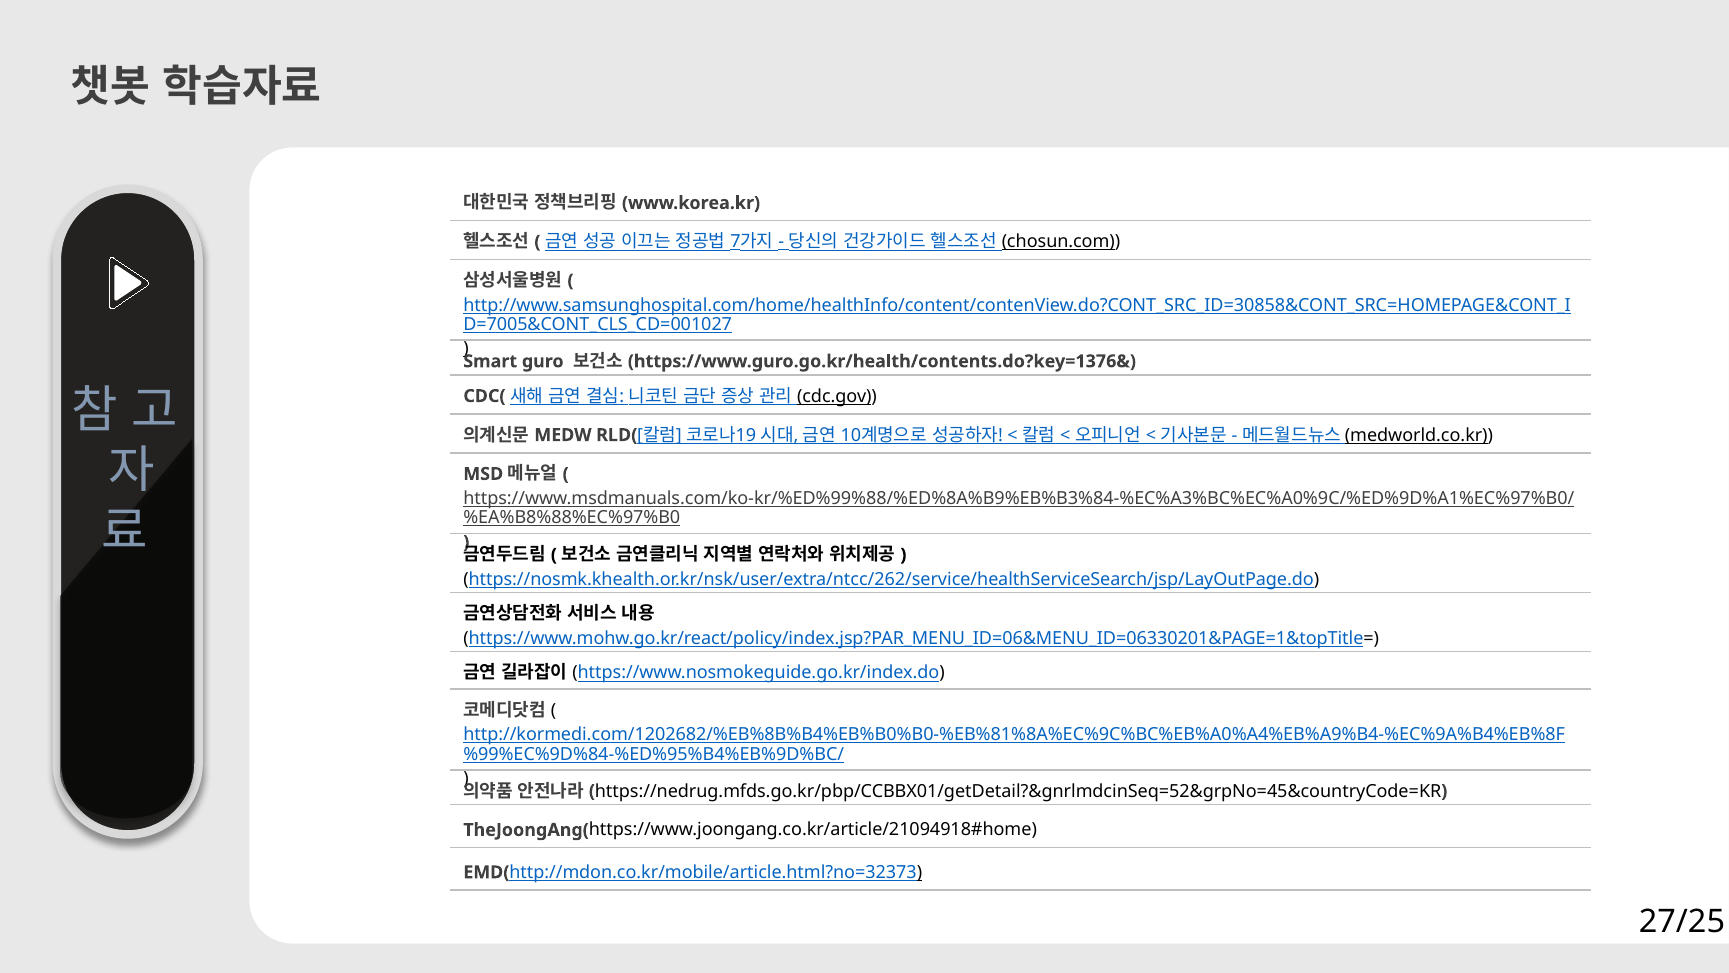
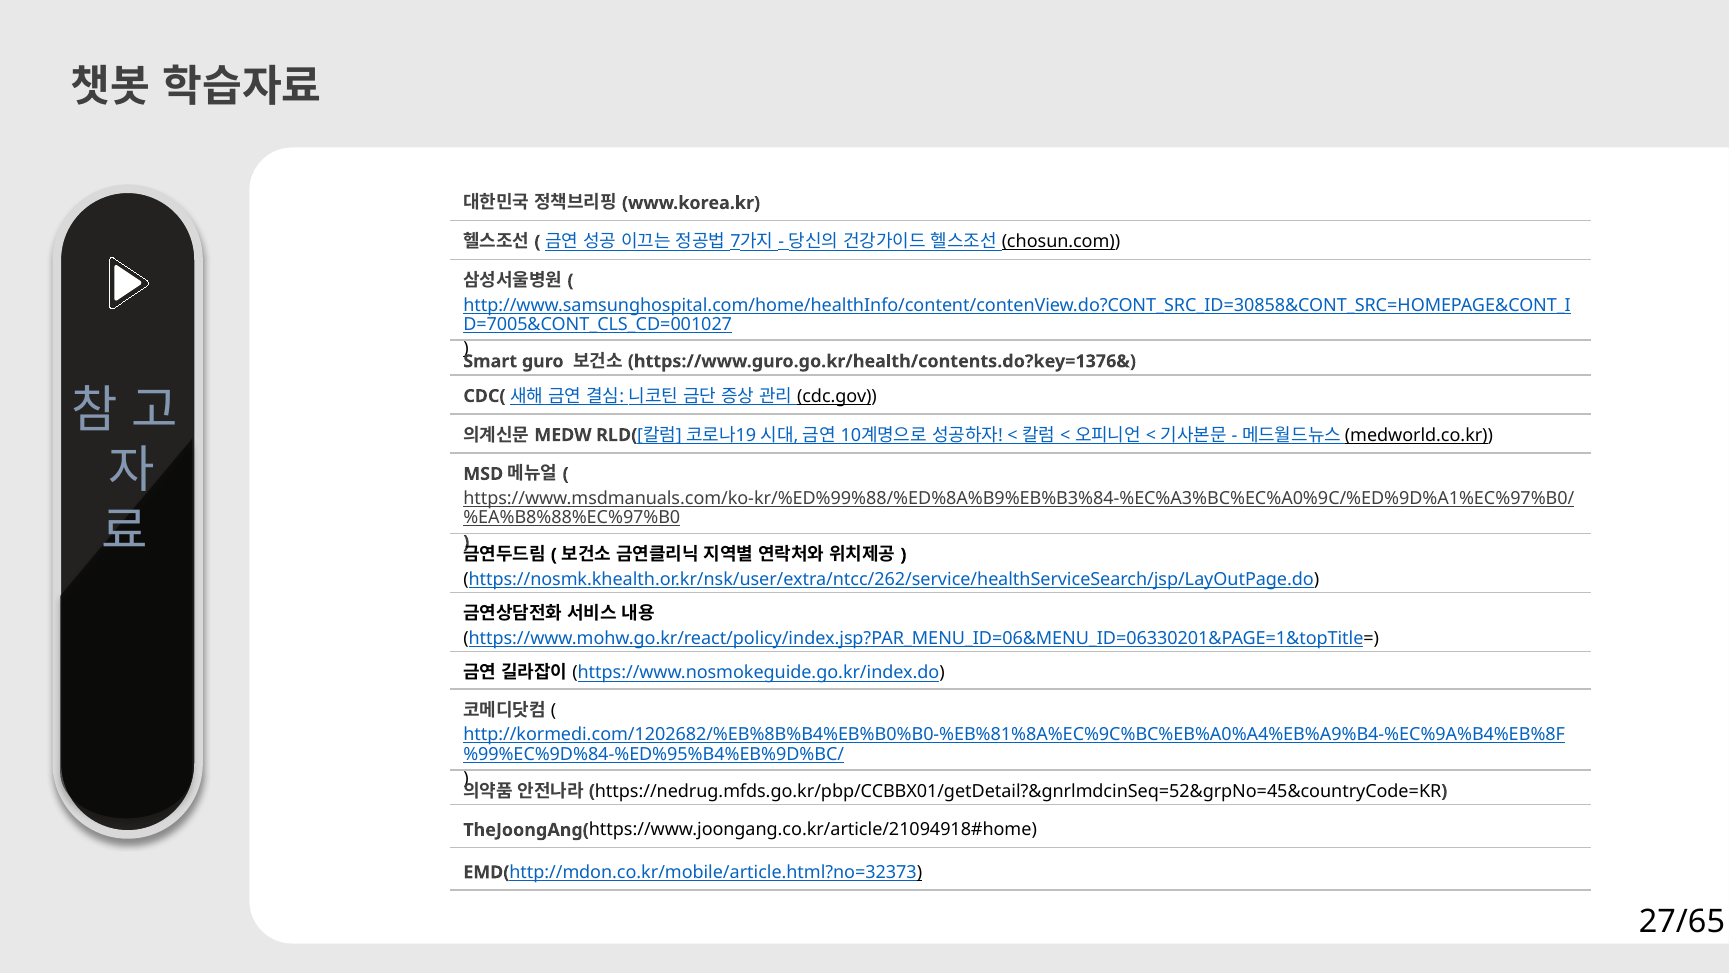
27/25: 27/25 -> 27/65
